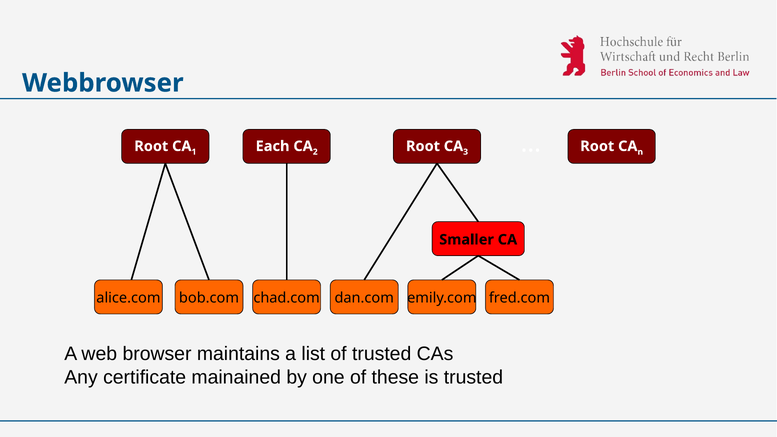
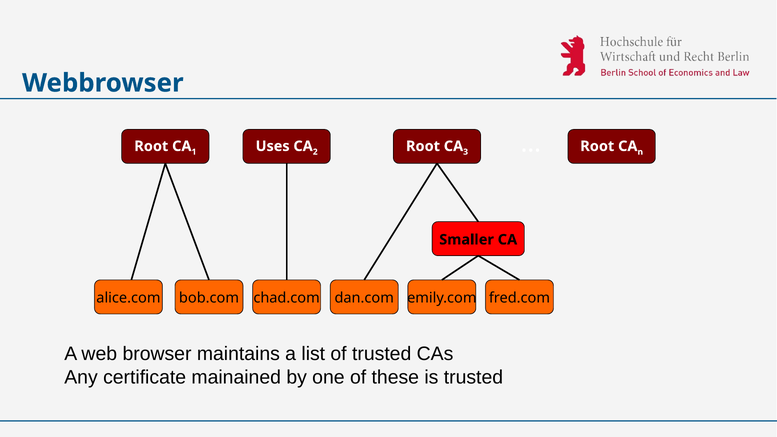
Each: Each -> Uses
